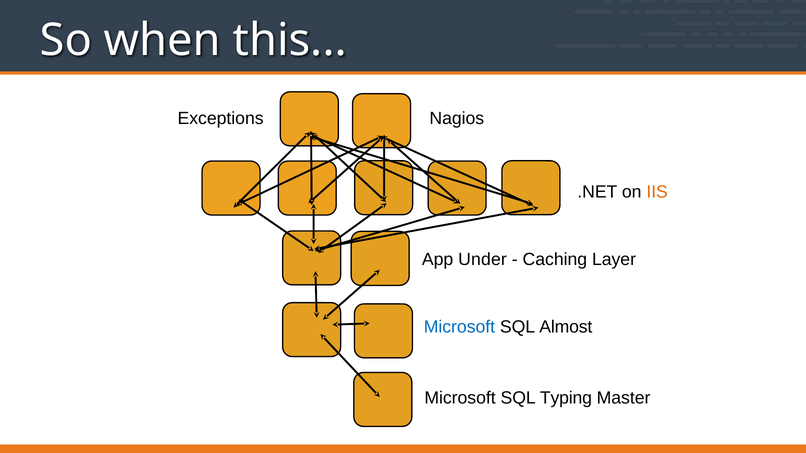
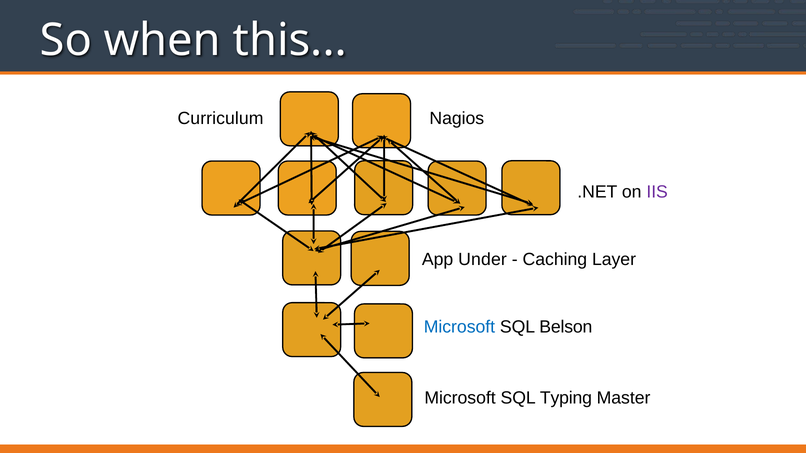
Exceptions: Exceptions -> Curriculum
IIS colour: orange -> purple
Almost: Almost -> Belson
